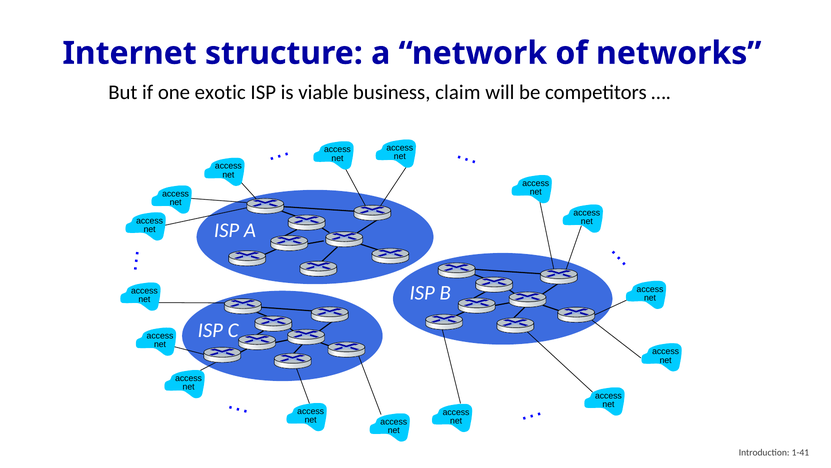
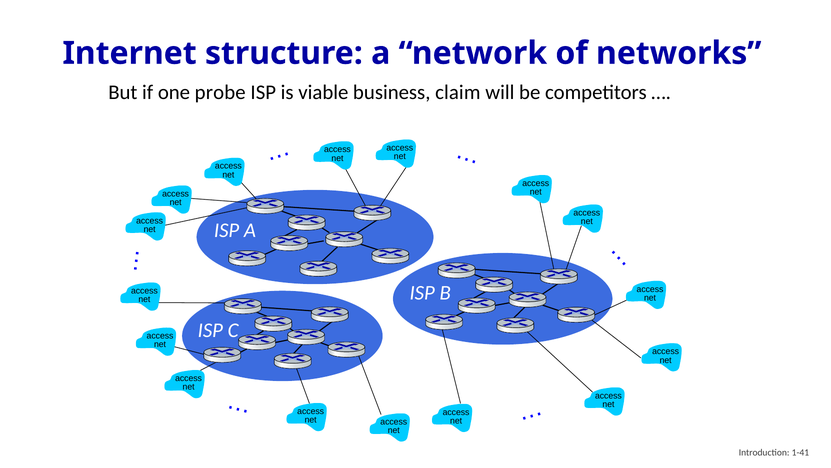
exotic: exotic -> probe
